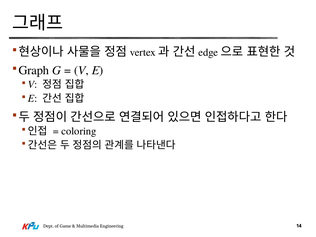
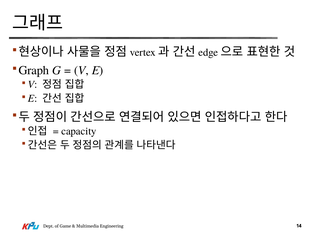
coloring: coloring -> capacity
